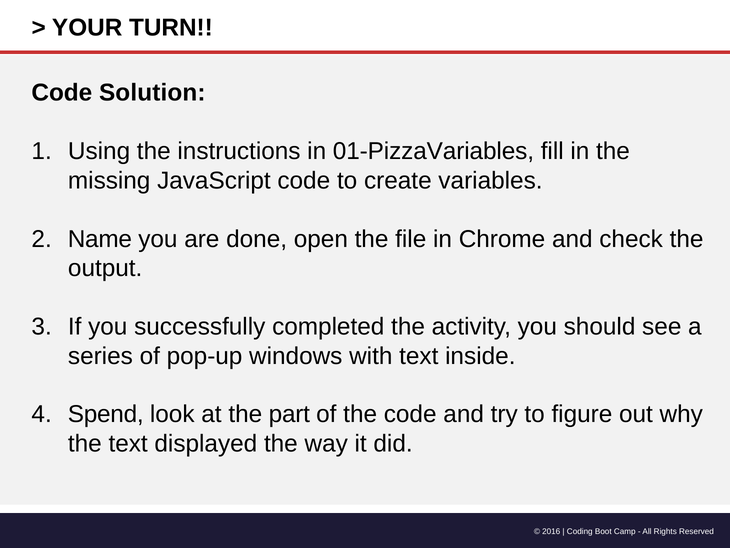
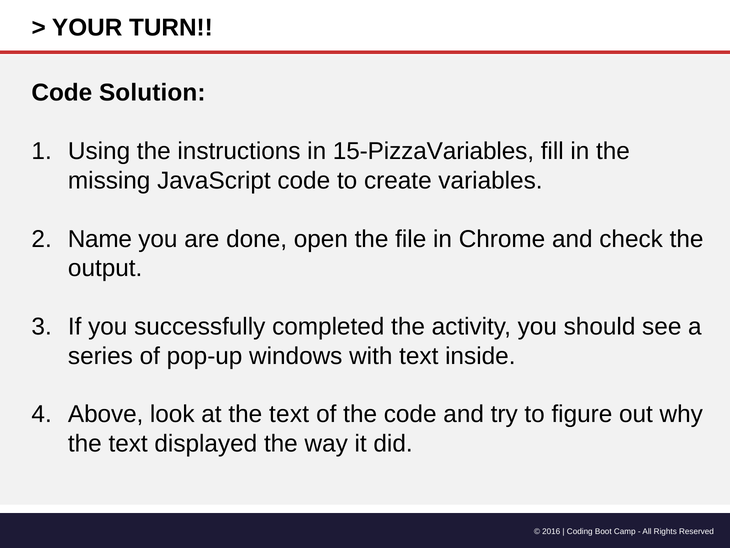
01-PizzaVariables: 01-PizzaVariables -> 15-PizzaVariables
Spend: Spend -> Above
at the part: part -> text
